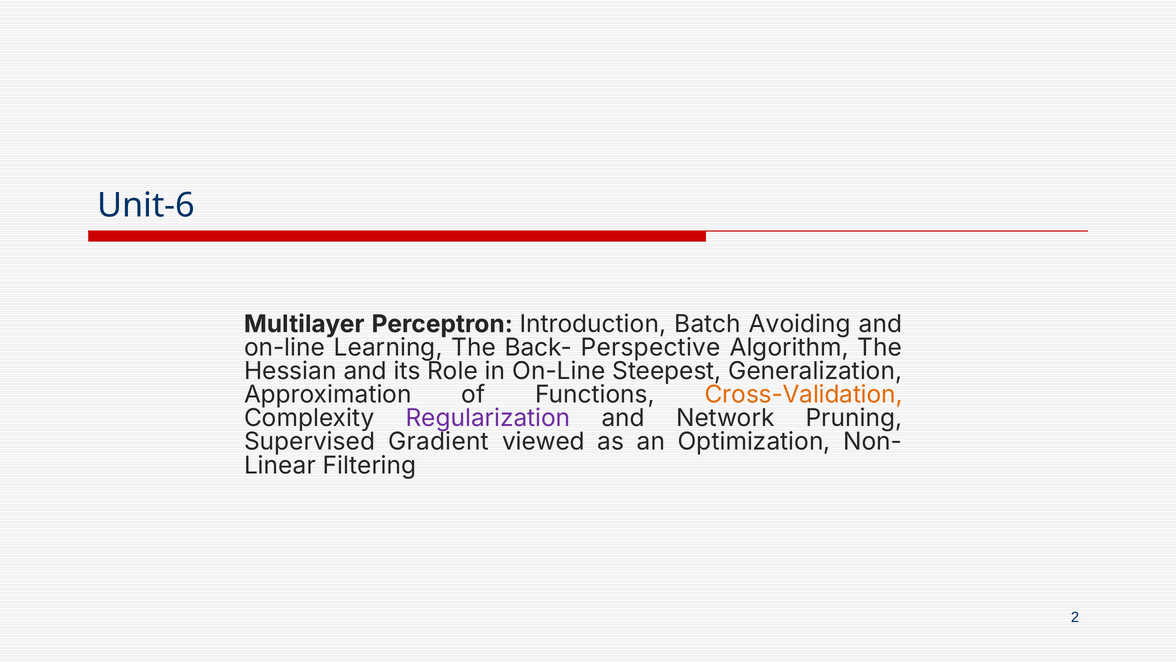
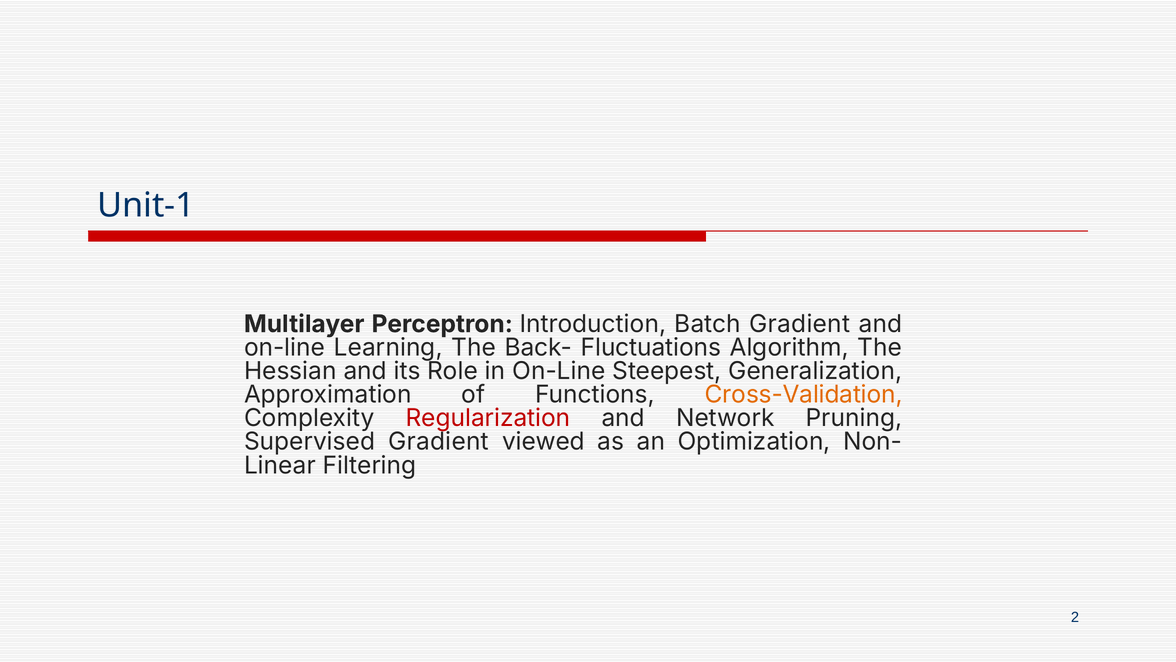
Unit-6: Unit-6 -> Unit-1
Batch Avoiding: Avoiding -> Gradient
Perspective: Perspective -> Fluctuations
Regularization colour: purple -> red
